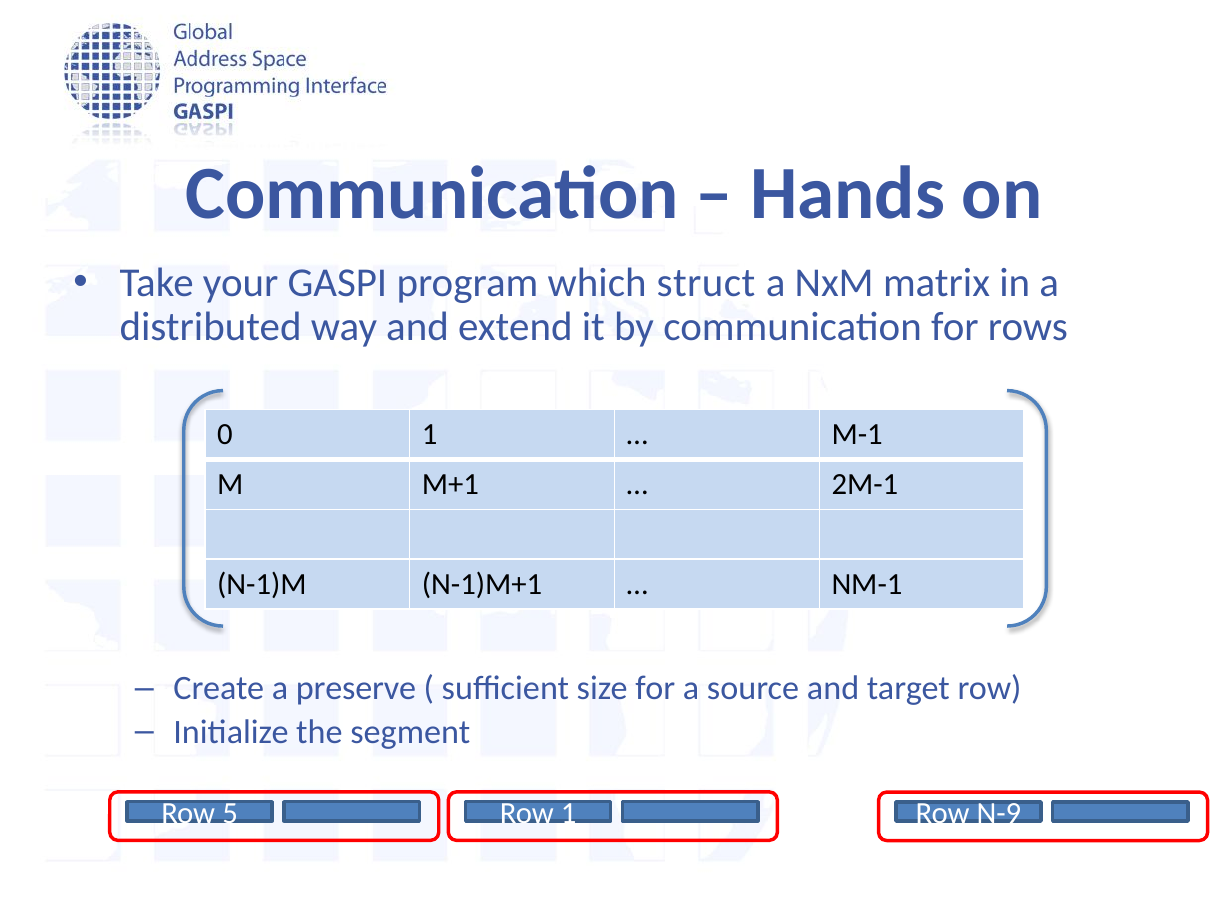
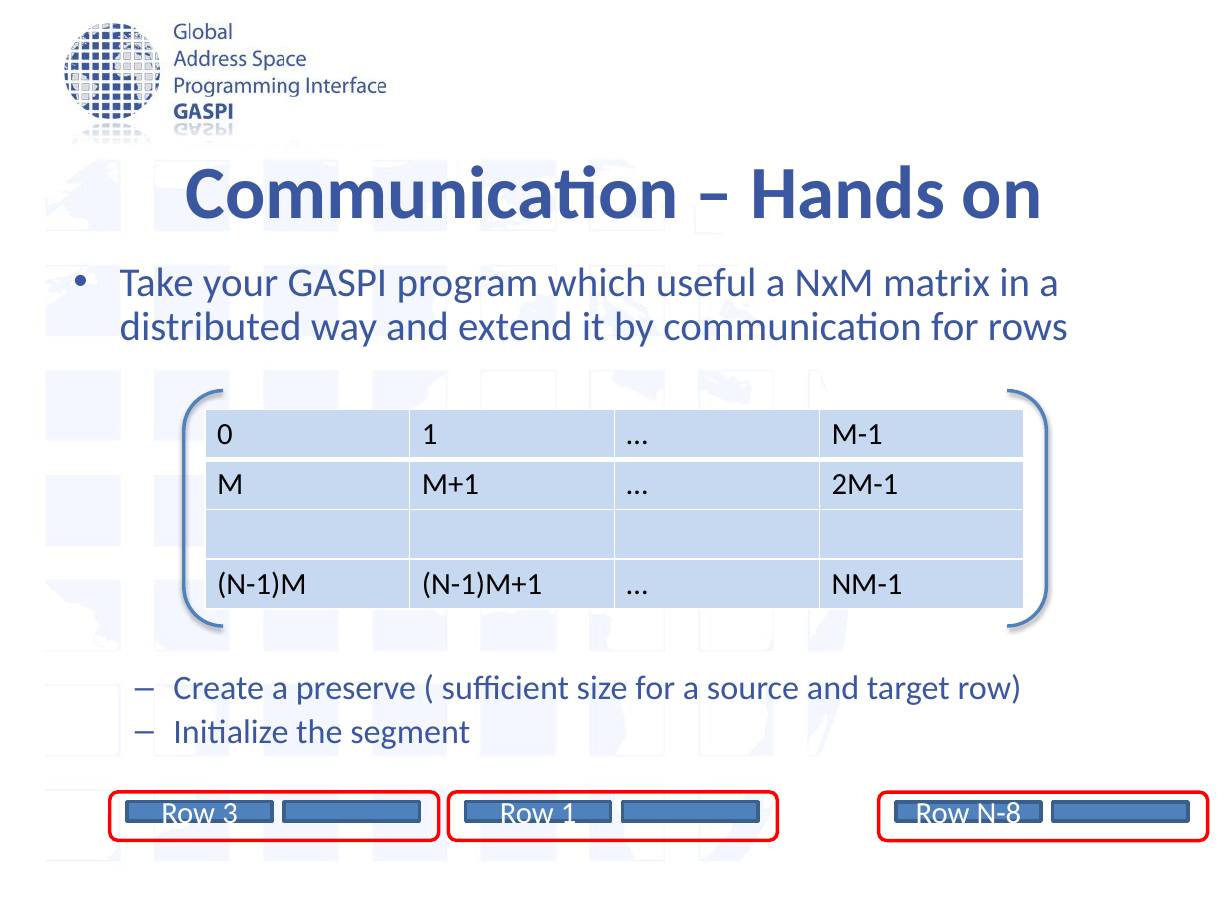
struct: struct -> useful
5: 5 -> 3
N-9: N-9 -> N-8
